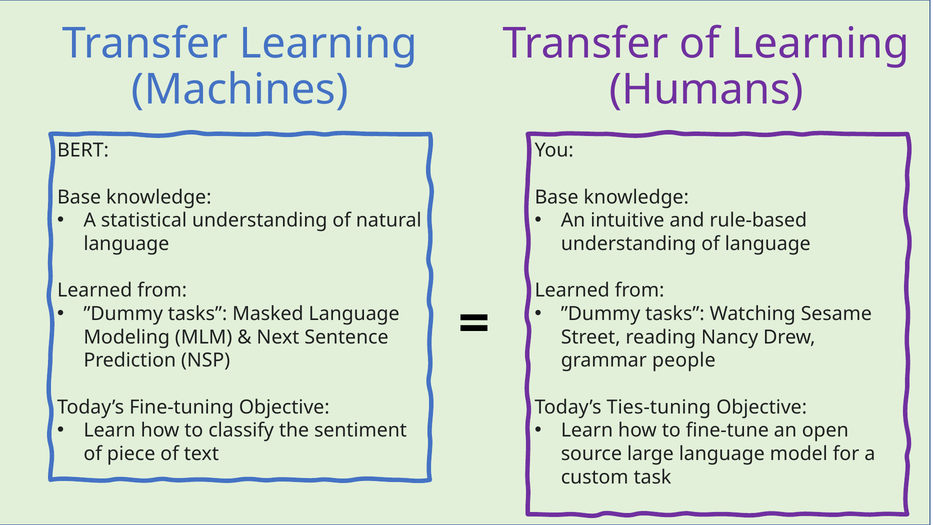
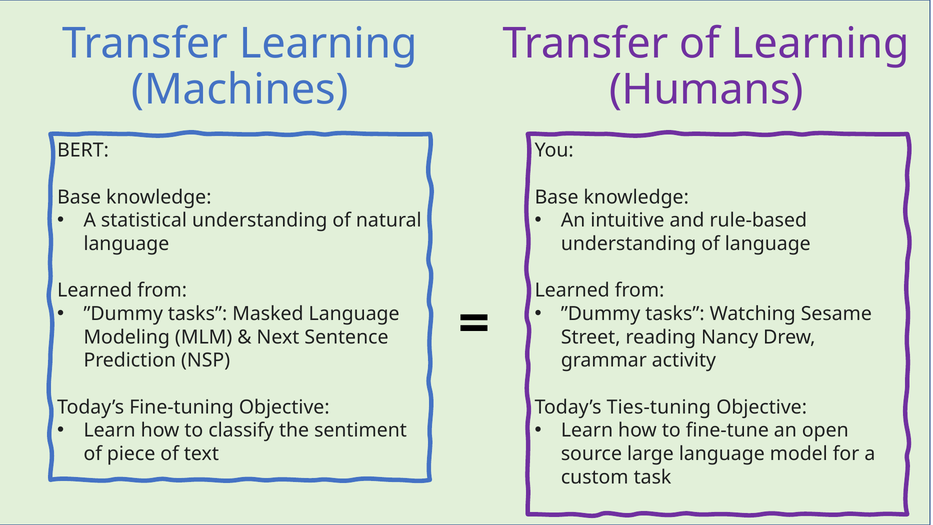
people: people -> activity
